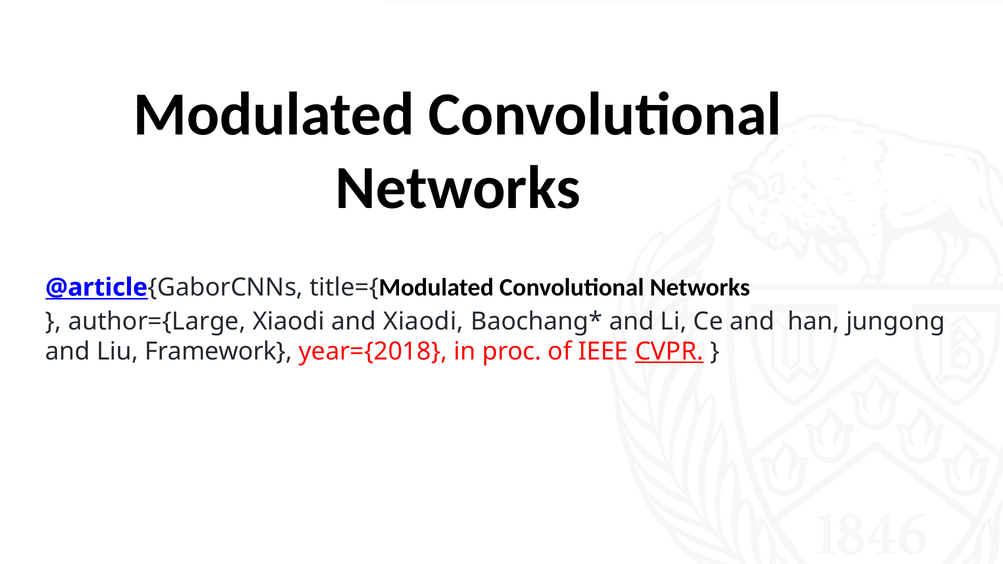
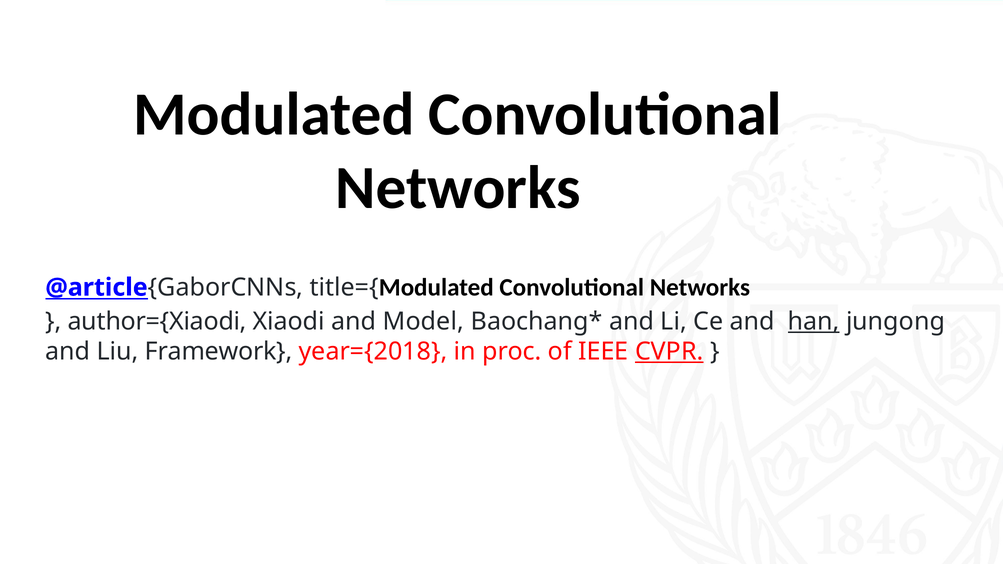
author={Large: author={Large -> author={Xiaodi
and Xiaodi: Xiaodi -> Model
han underline: none -> present
